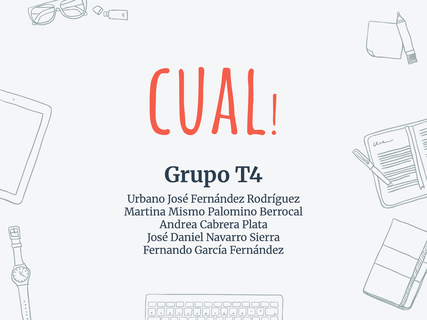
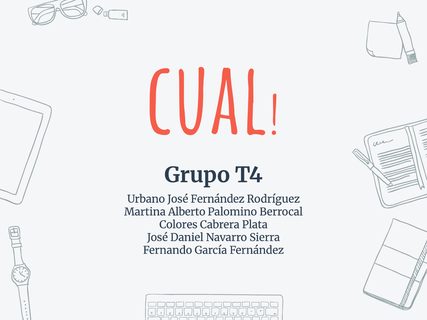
Mismo: Mismo -> Alberto
Andrea: Andrea -> Colores
